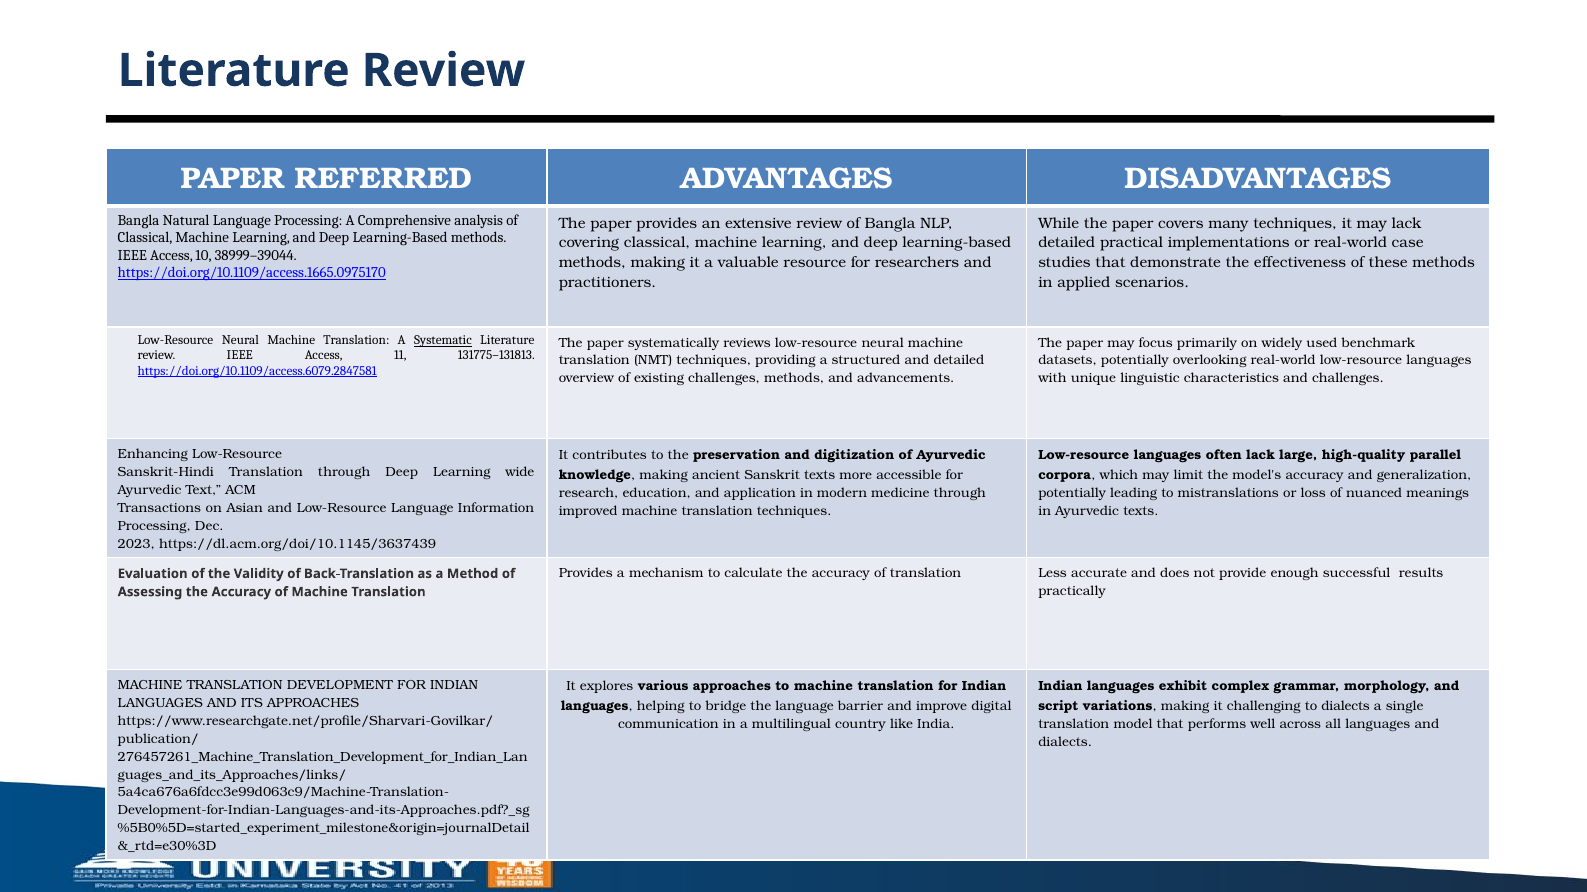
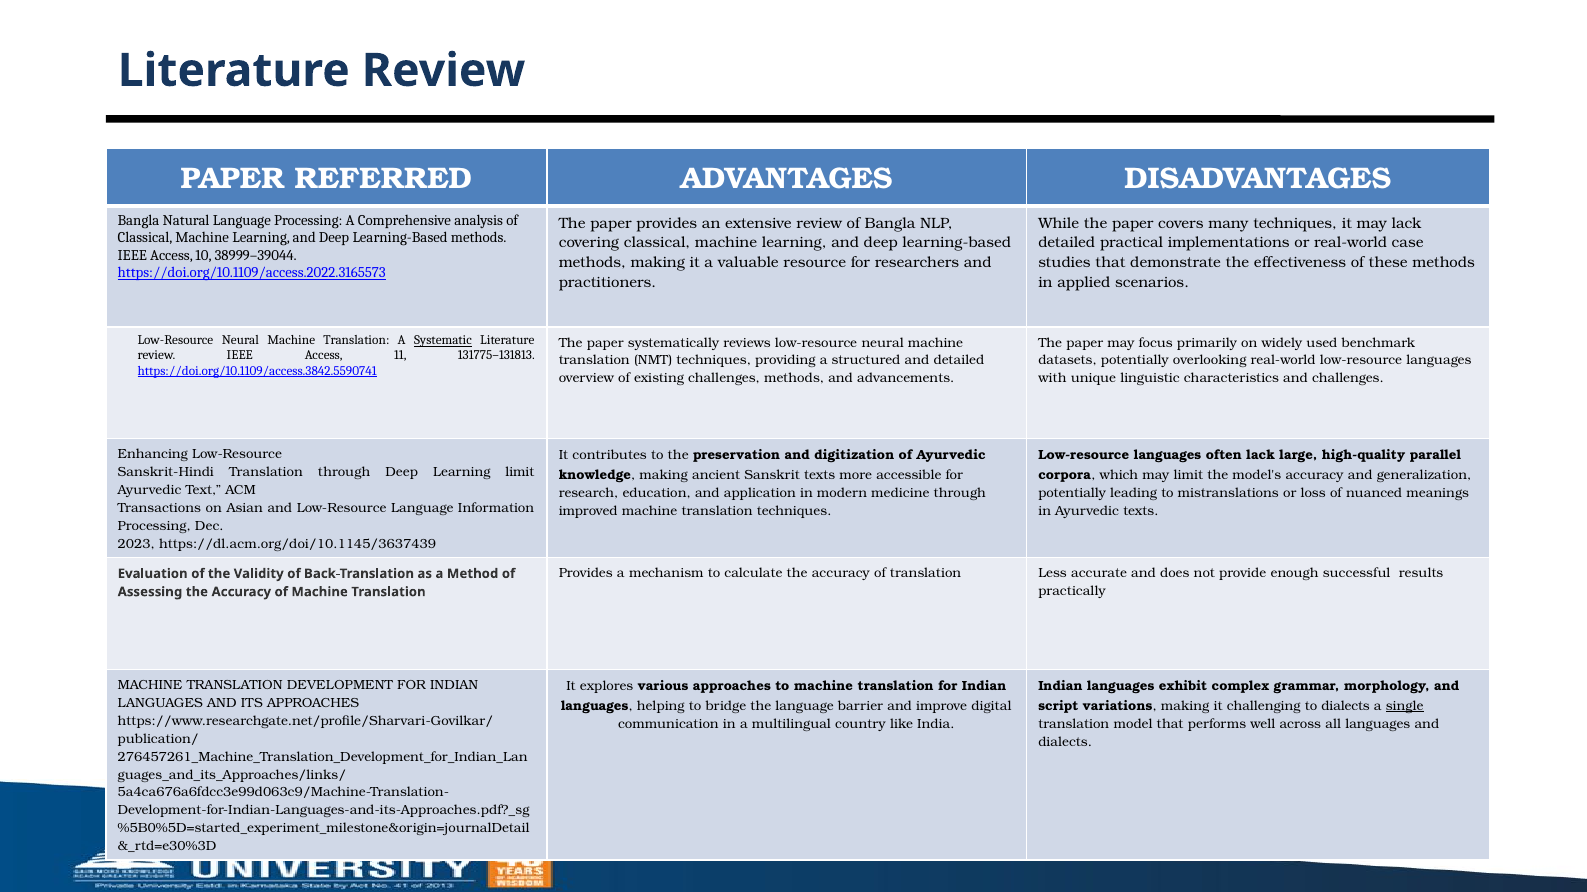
https://doi.org/10.1109/access.1665.0975170: https://doi.org/10.1109/access.1665.0975170 -> https://doi.org/10.1109/access.2022.3165573
https://doi.org/10.1109/access.6079.2847581: https://doi.org/10.1109/access.6079.2847581 -> https://doi.org/10.1109/access.3842.5590741
Learning wide: wide -> limit
single underline: none -> present
